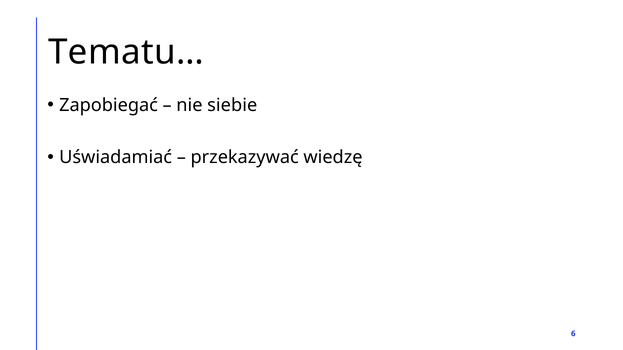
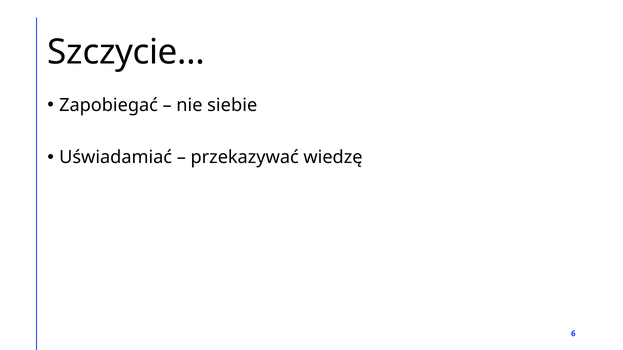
Tematu…: Tematu… -> Szczycie…
